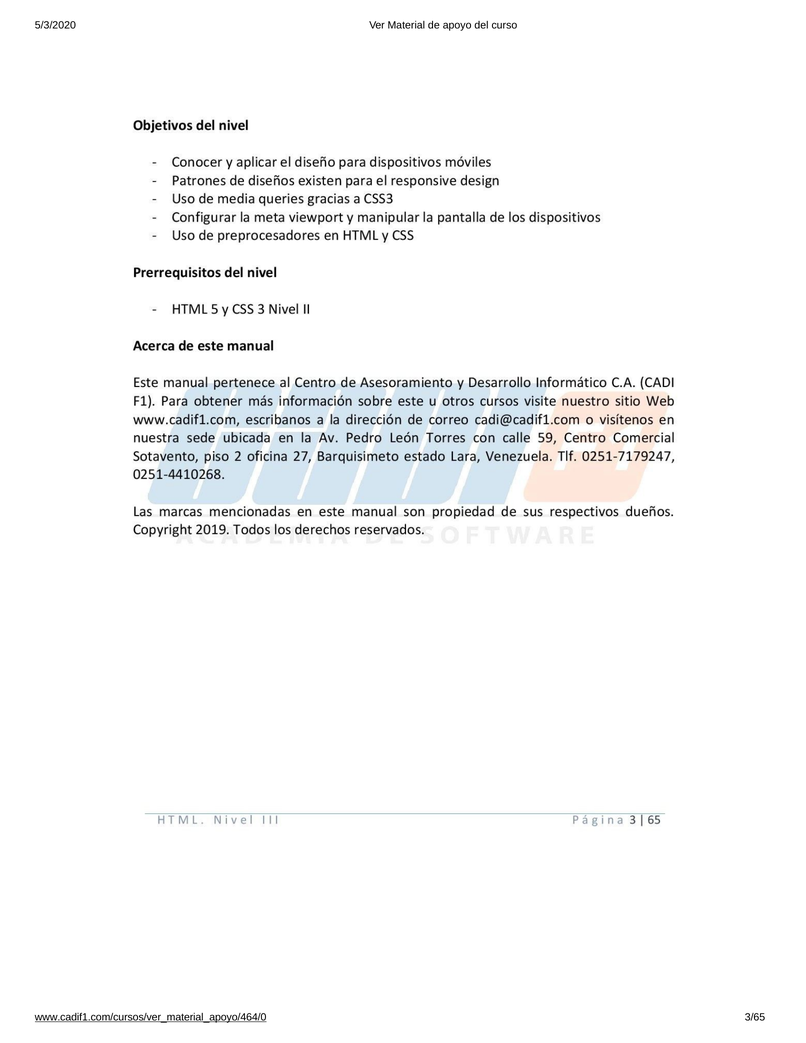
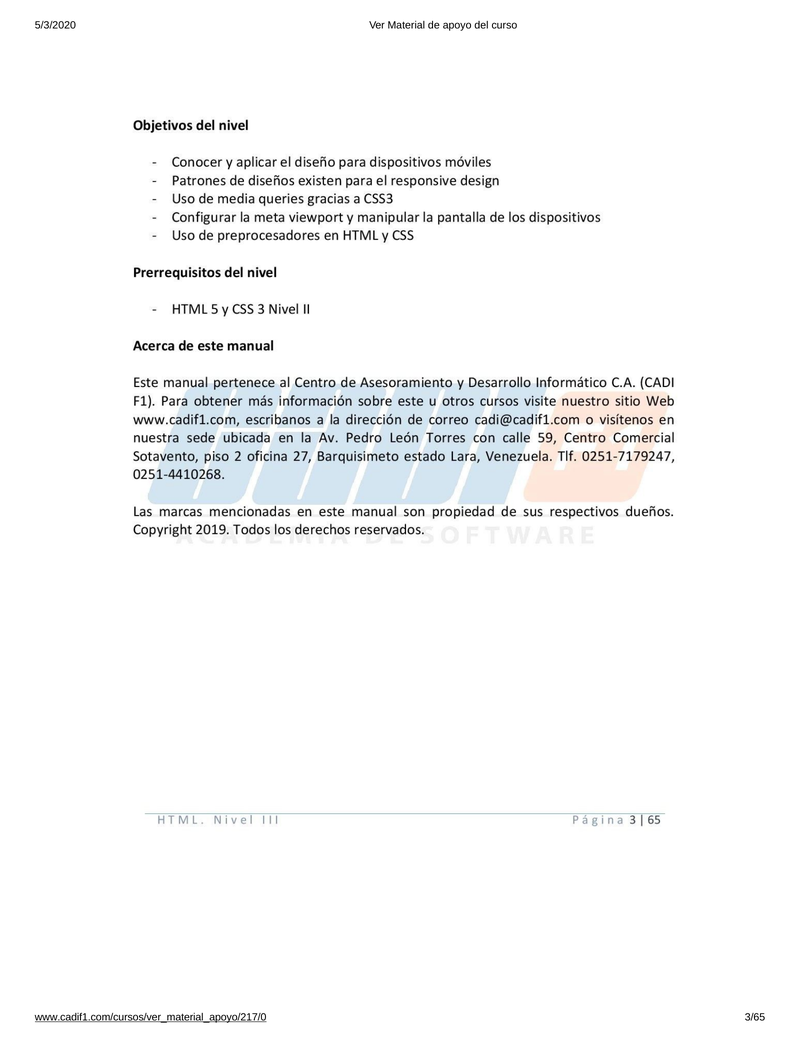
www.cadif1.com/cursos/ver_material_apoyo/464/0: www.cadif1.com/cursos/ver_material_apoyo/464/0 -> www.cadif1.com/cursos/ver_material_apoyo/217/0
